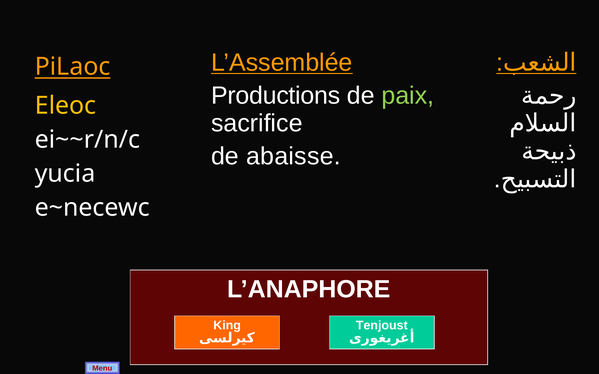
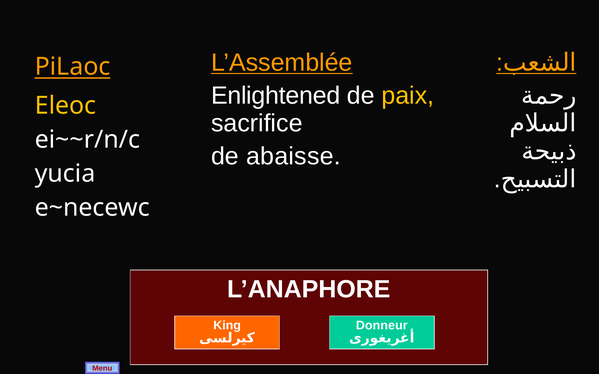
Productions: Productions -> Enlightened
paix colour: light green -> yellow
Tenjoust: Tenjoust -> Donneur
